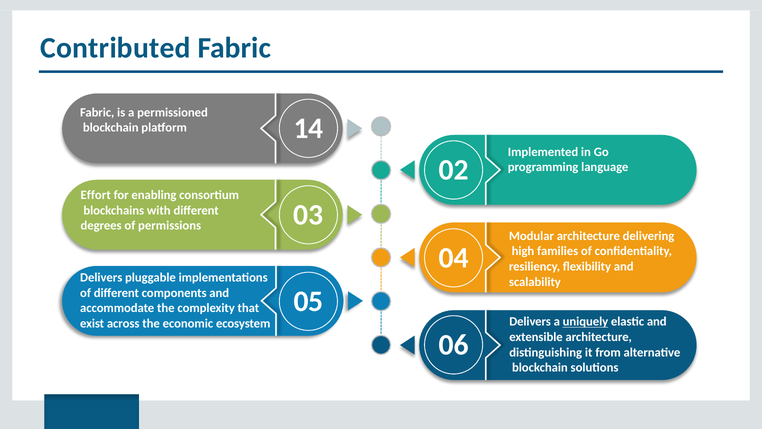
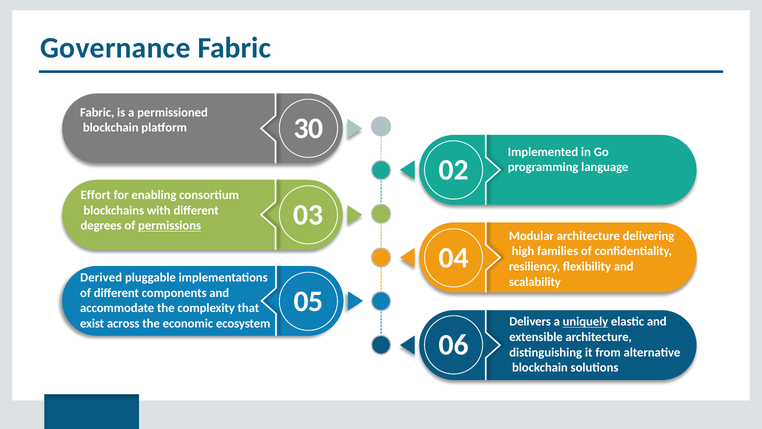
Contributed: Contributed -> Governance
14: 14 -> 30
permissions underline: none -> present
Delivers at (101, 277): Delivers -> Derived
